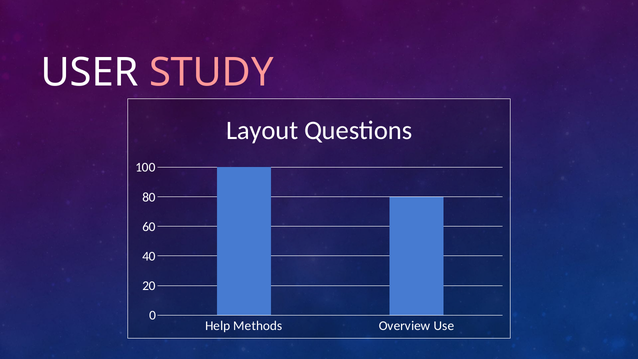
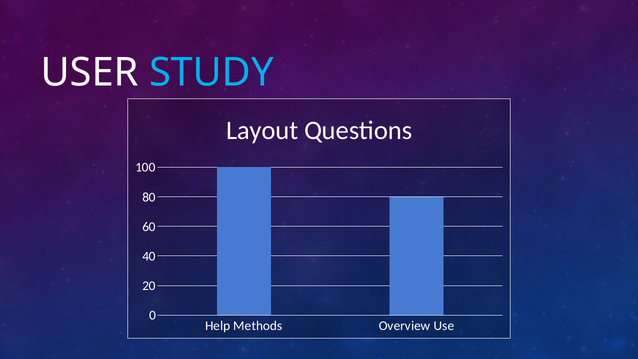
STUDY colour: pink -> light blue
